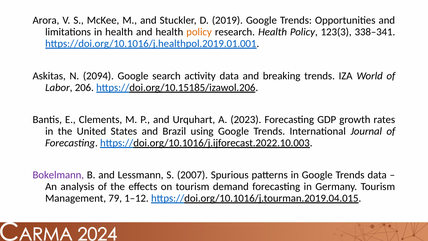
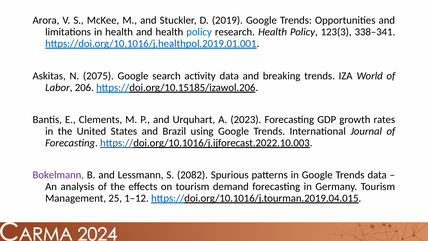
policy at (199, 32) colour: orange -> blue
2094: 2094 -> 2075
2007: 2007 -> 2082
79: 79 -> 25
